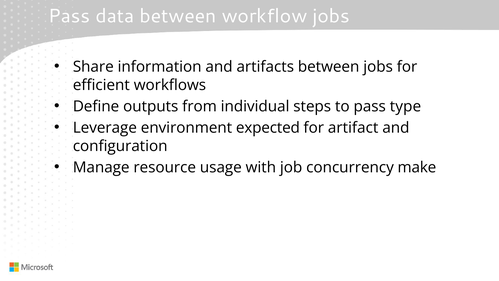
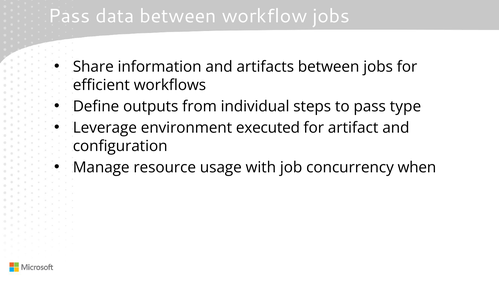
expected: expected -> executed
make: make -> when
